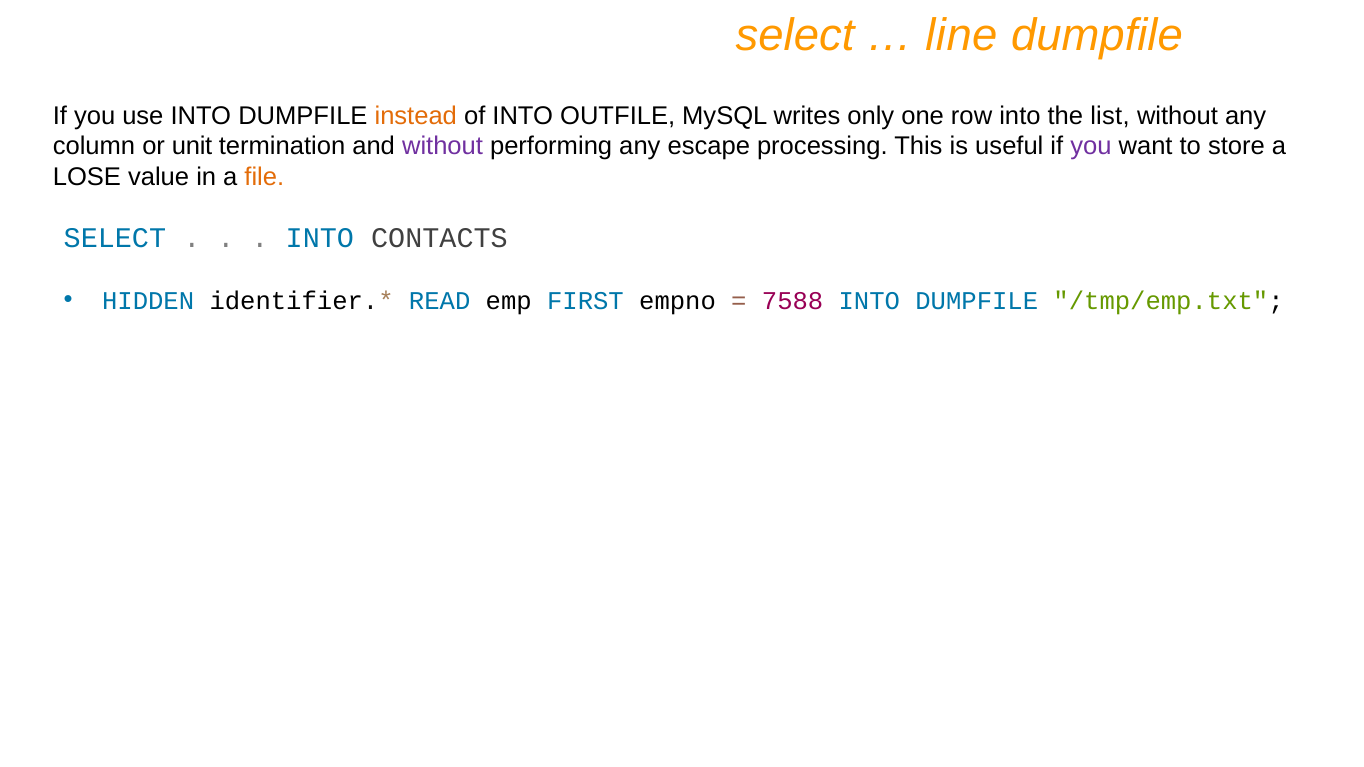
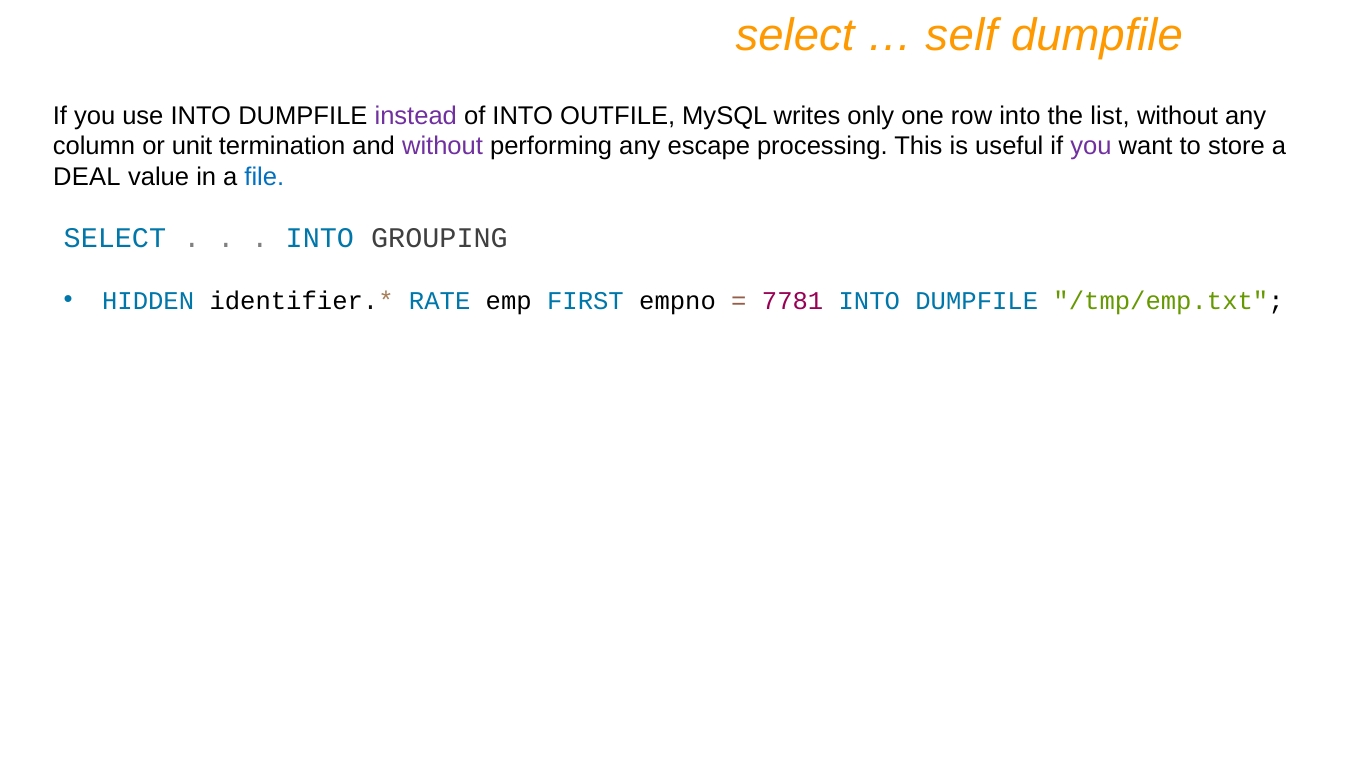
line: line -> self
instead colour: orange -> purple
LOSE: LOSE -> DEAL
file colour: orange -> blue
CONTACTS: CONTACTS -> GROUPING
READ: READ -> RATE
7588: 7588 -> 7781
